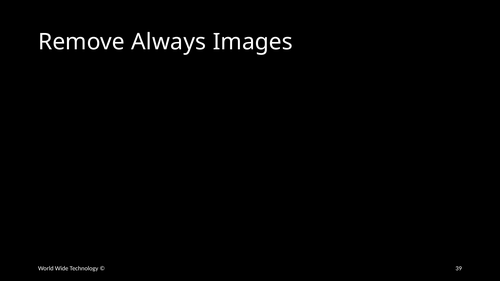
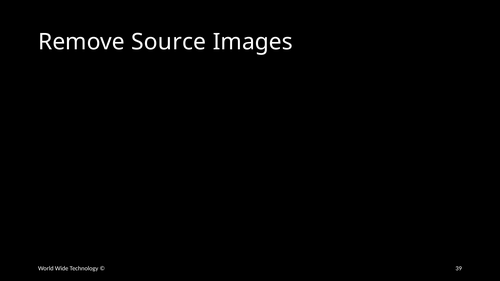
Always: Always -> Source
